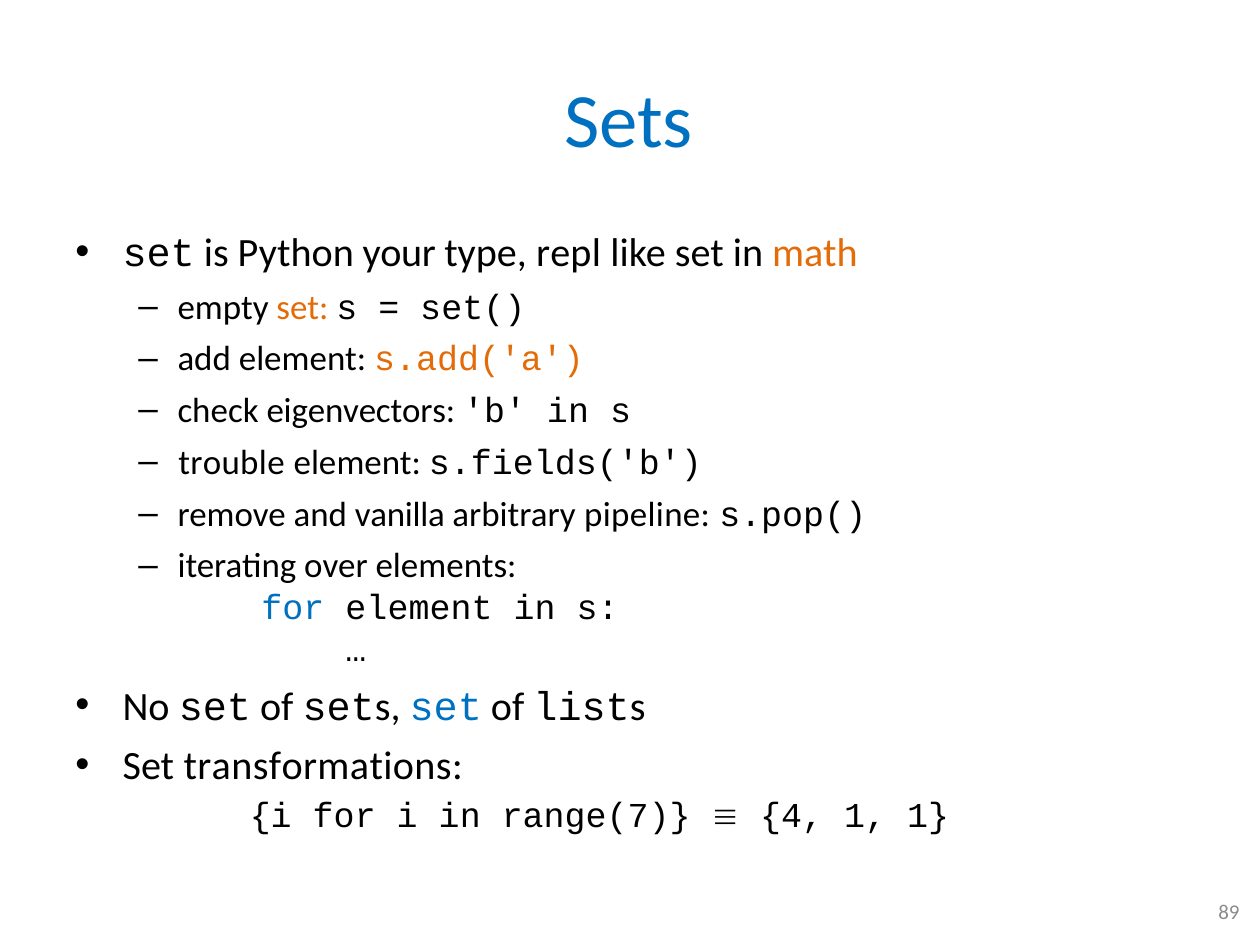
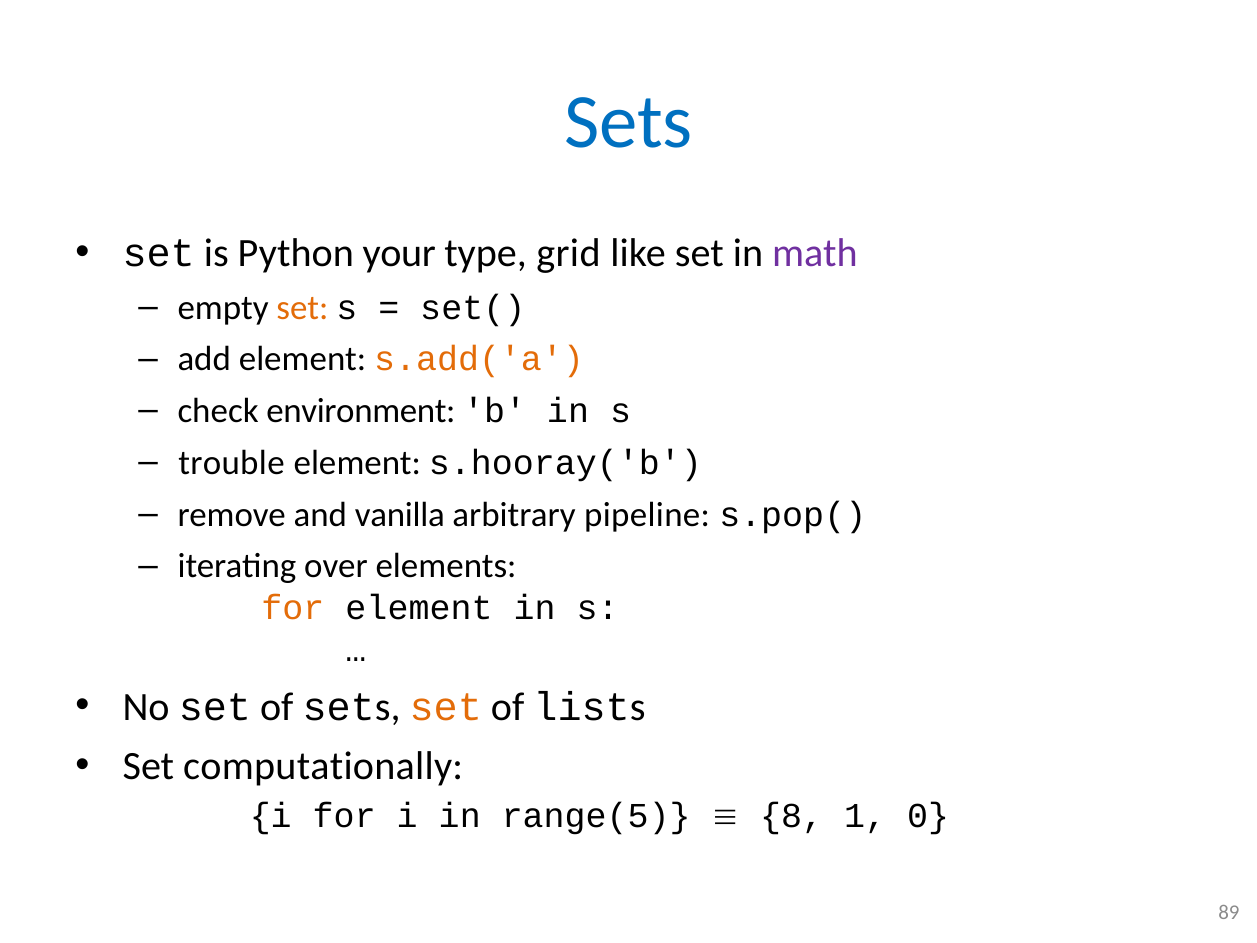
repl: repl -> grid
math colour: orange -> purple
eigenvectors: eigenvectors -> environment
s.fields('b: s.fields('b -> s.hooray('b
for at (293, 608) colour: blue -> orange
set at (446, 707) colour: blue -> orange
transformations: transformations -> computationally
range(7: range(7 -> range(5
4: 4 -> 8
1 1: 1 -> 0
